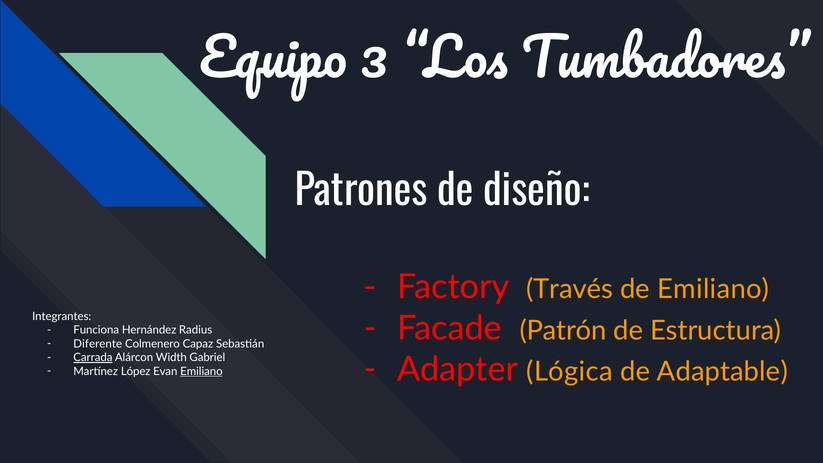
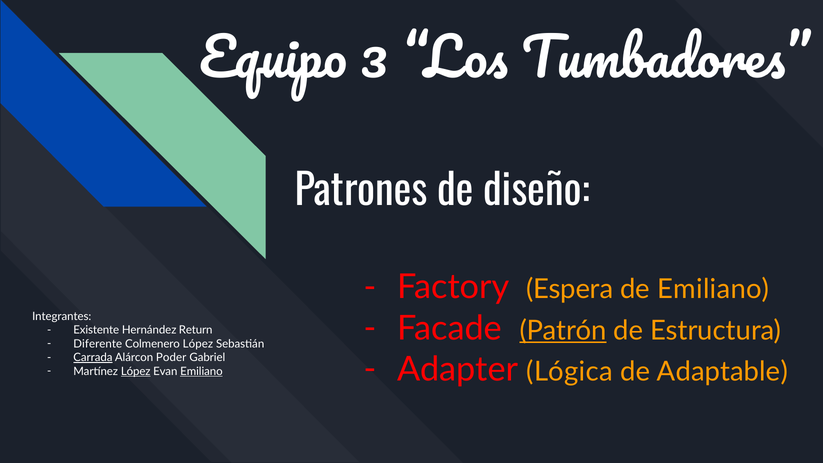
Través: Través -> Espera
Patrón underline: none -> present
Funciona: Funciona -> Existente
Radius: Radius -> Return
Colmenero Capaz: Capaz -> López
Width: Width -> Poder
López at (136, 371) underline: none -> present
